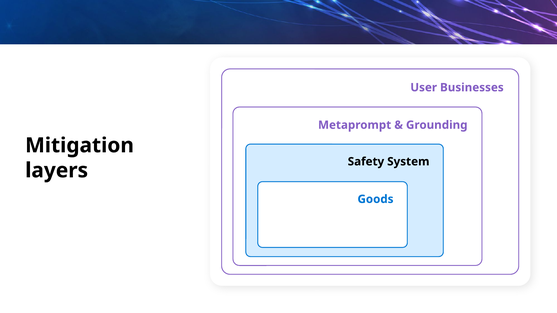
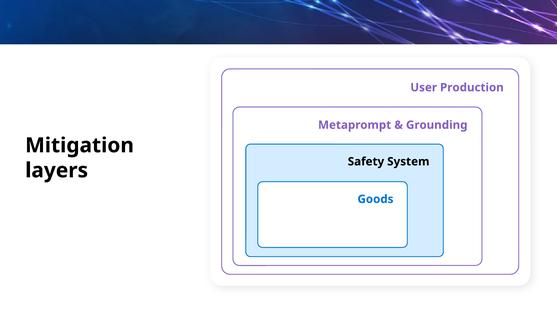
Businesses: Businesses -> Production
